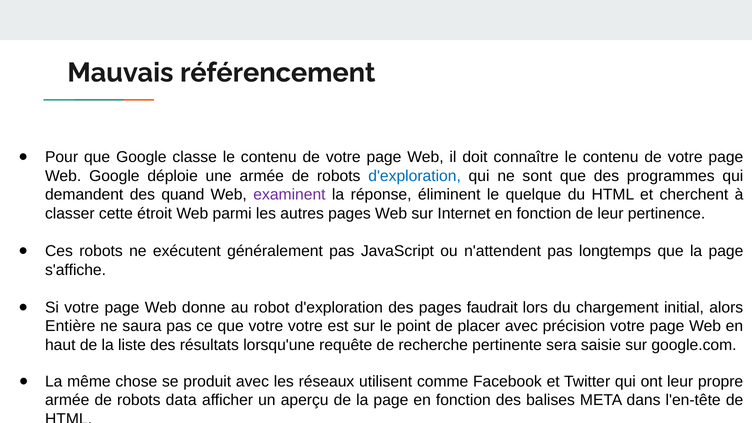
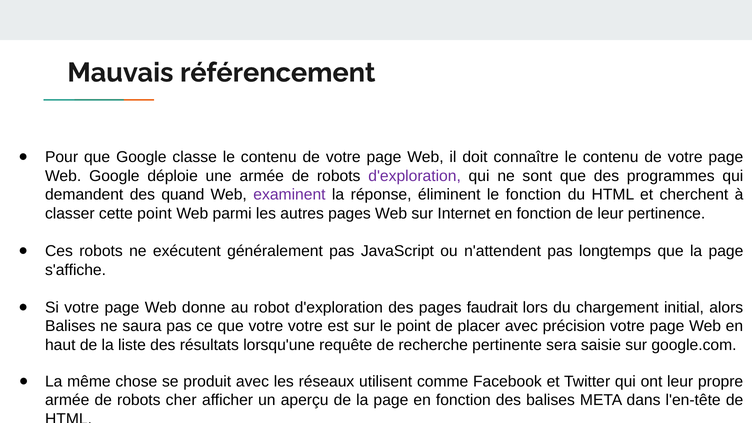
d'exploration at (415, 176) colour: blue -> purple
le quelque: quelque -> fonction
cette étroit: étroit -> point
Entière at (70, 326): Entière -> Balises
data: data -> cher
